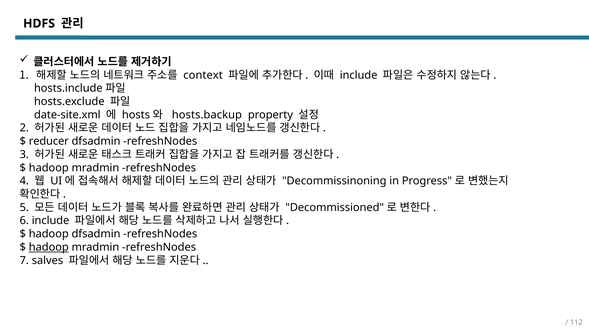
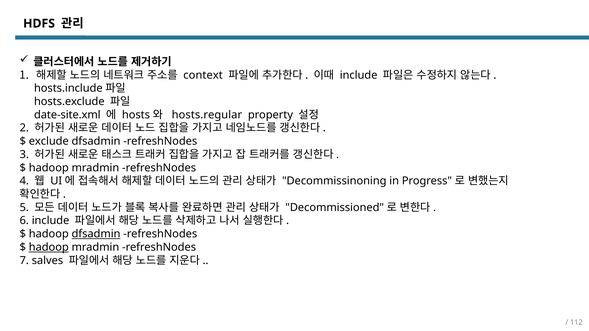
hosts.backup: hosts.backup -> hosts.regular
reducer: reducer -> exclude
dfsadmin at (96, 234) underline: none -> present
